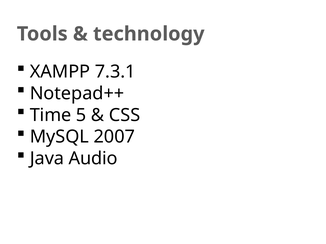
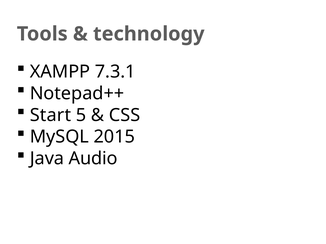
Time: Time -> Start
2007: 2007 -> 2015
